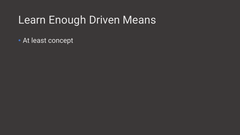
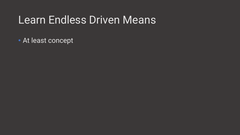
Enough: Enough -> Endless
